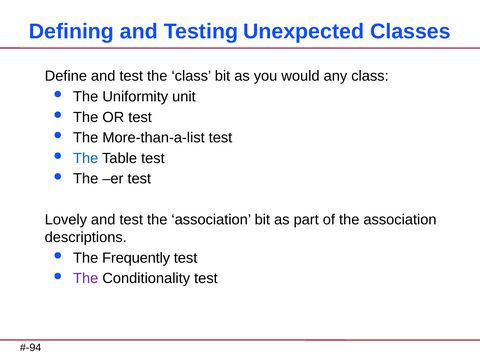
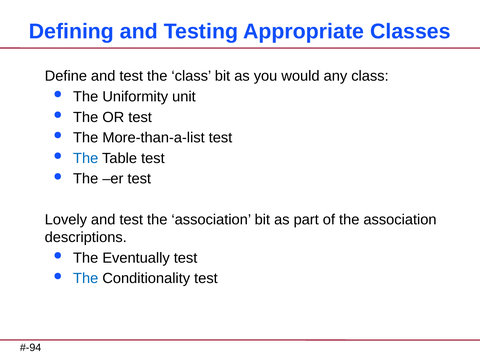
Unexpected: Unexpected -> Appropriate
Frequently: Frequently -> Eventually
The at (86, 278) colour: purple -> blue
